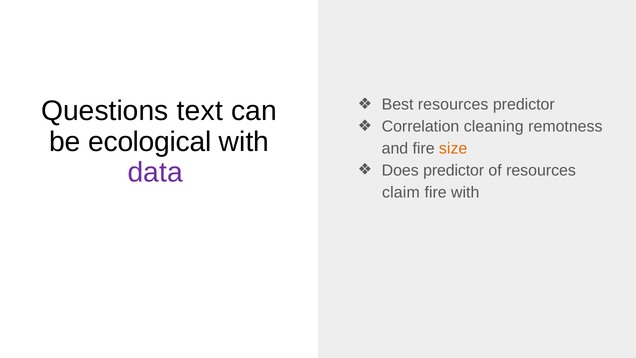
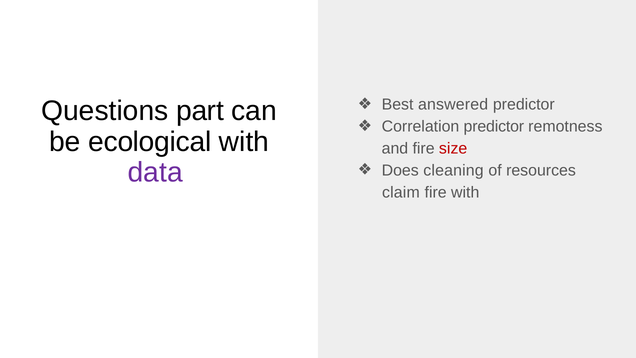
Best resources: resources -> answered
text: text -> part
Correlation cleaning: cleaning -> predictor
size colour: orange -> red
Does predictor: predictor -> cleaning
